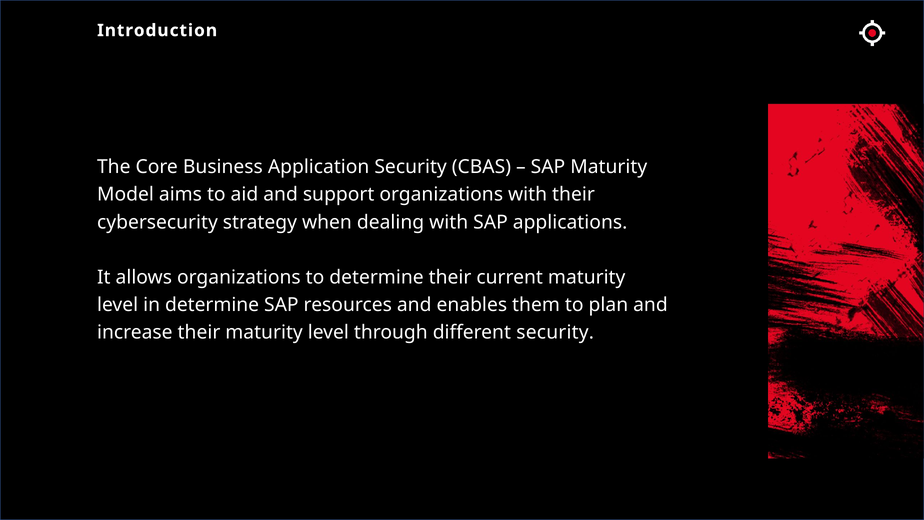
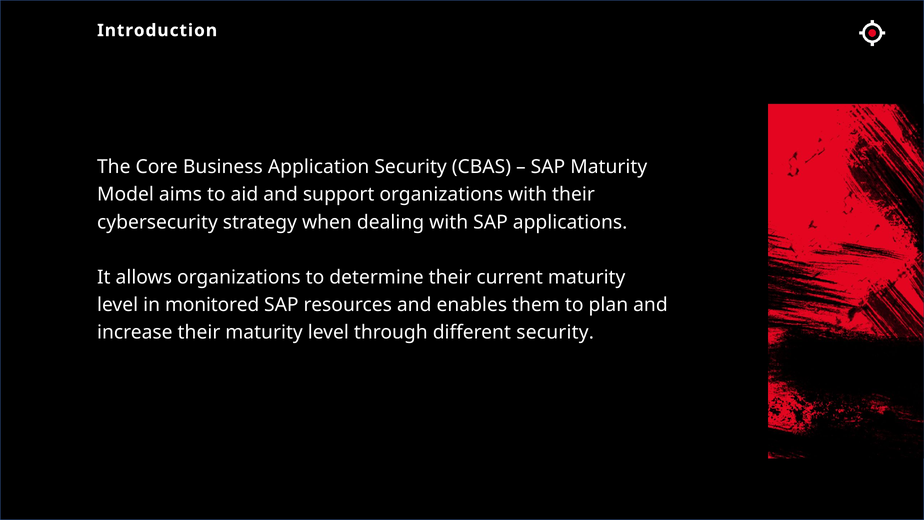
in determine: determine -> monitored
